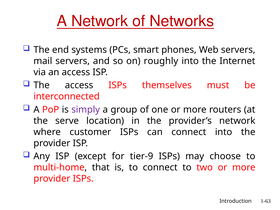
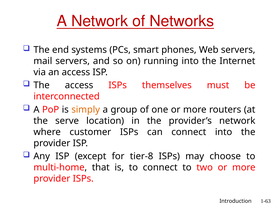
roughly: roughly -> running
simply colour: purple -> orange
tier-9: tier-9 -> tier-8
